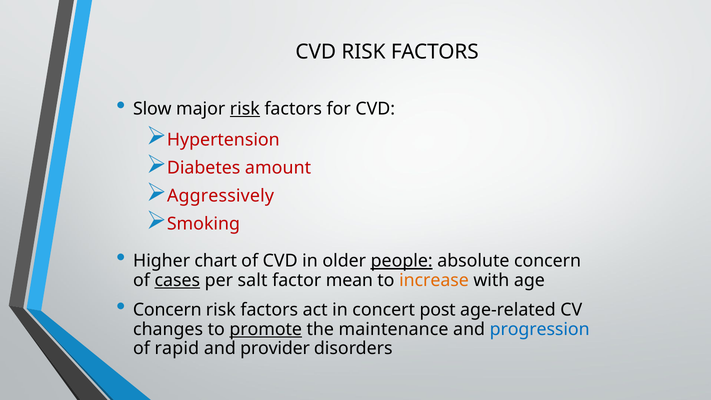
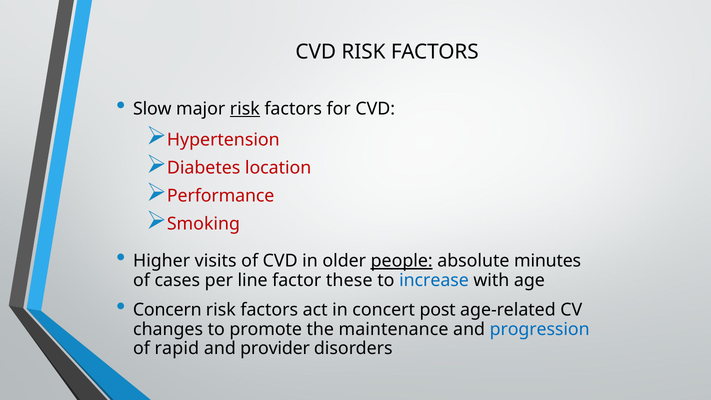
amount: amount -> location
Aggressively: Aggressively -> Performance
chart: chart -> visits
absolute concern: concern -> minutes
cases underline: present -> none
salt: salt -> line
mean: mean -> these
increase colour: orange -> blue
promote underline: present -> none
